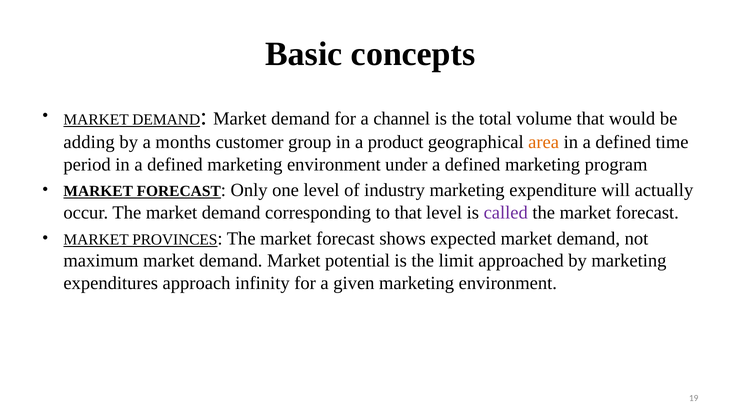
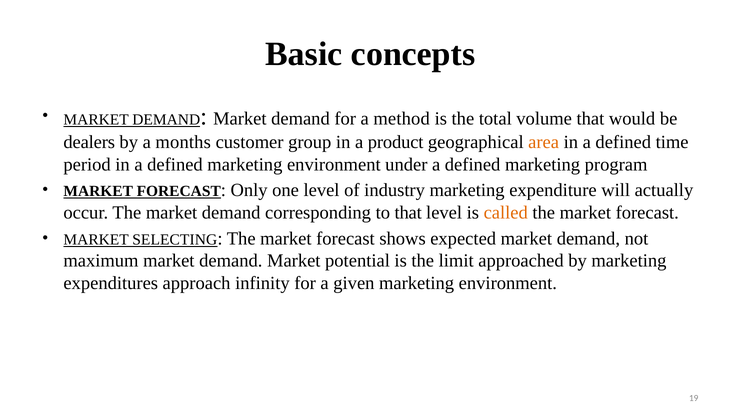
channel: channel -> method
adding: adding -> dealers
called colour: purple -> orange
PROVINCES: PROVINCES -> SELECTING
